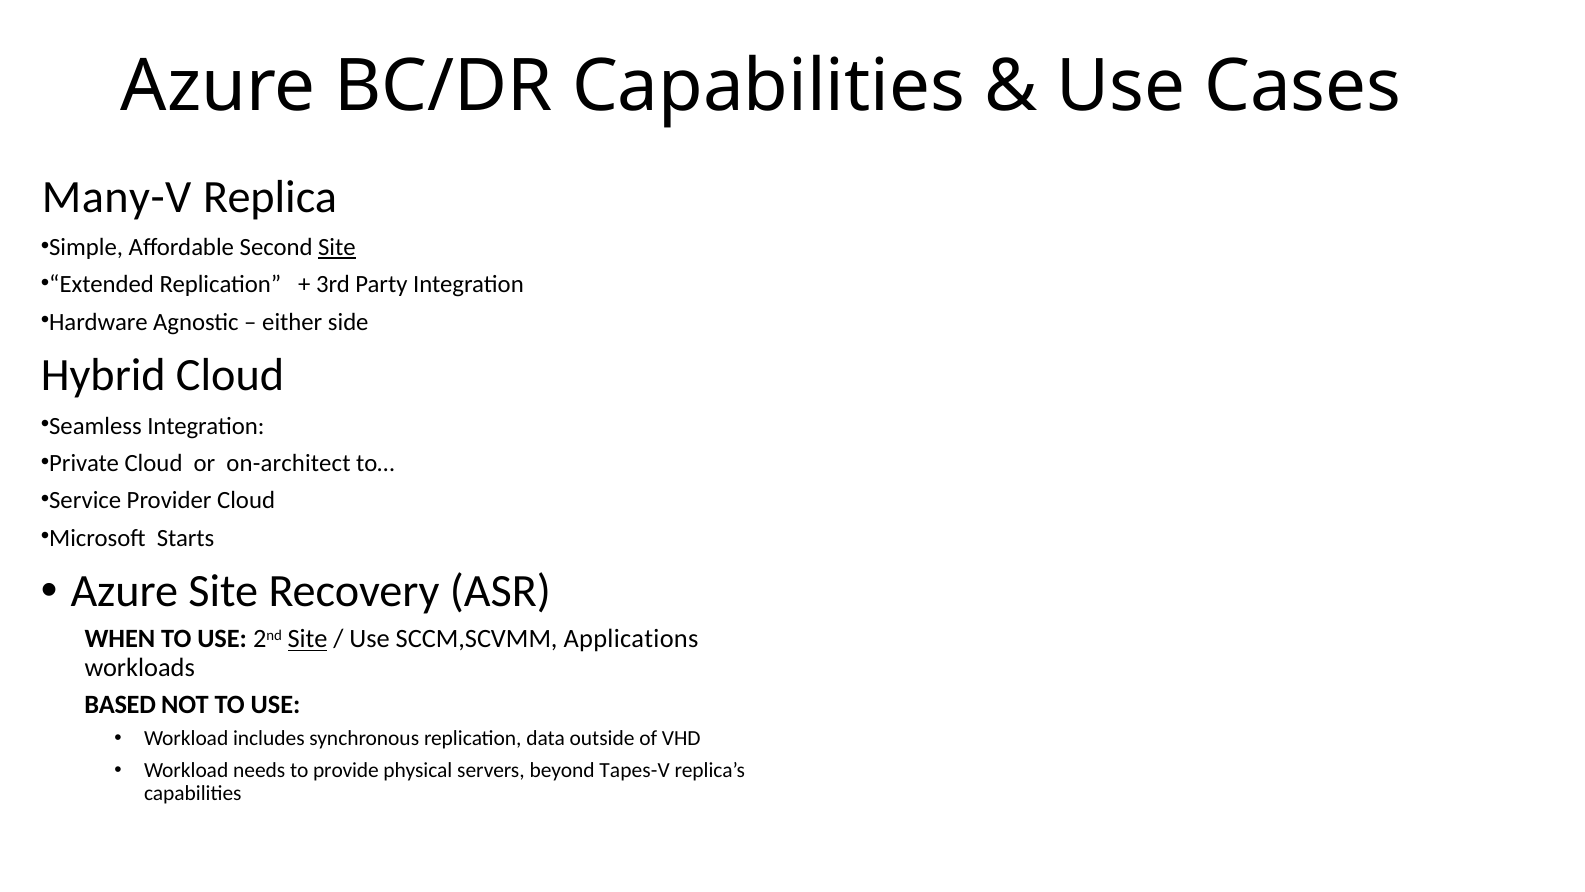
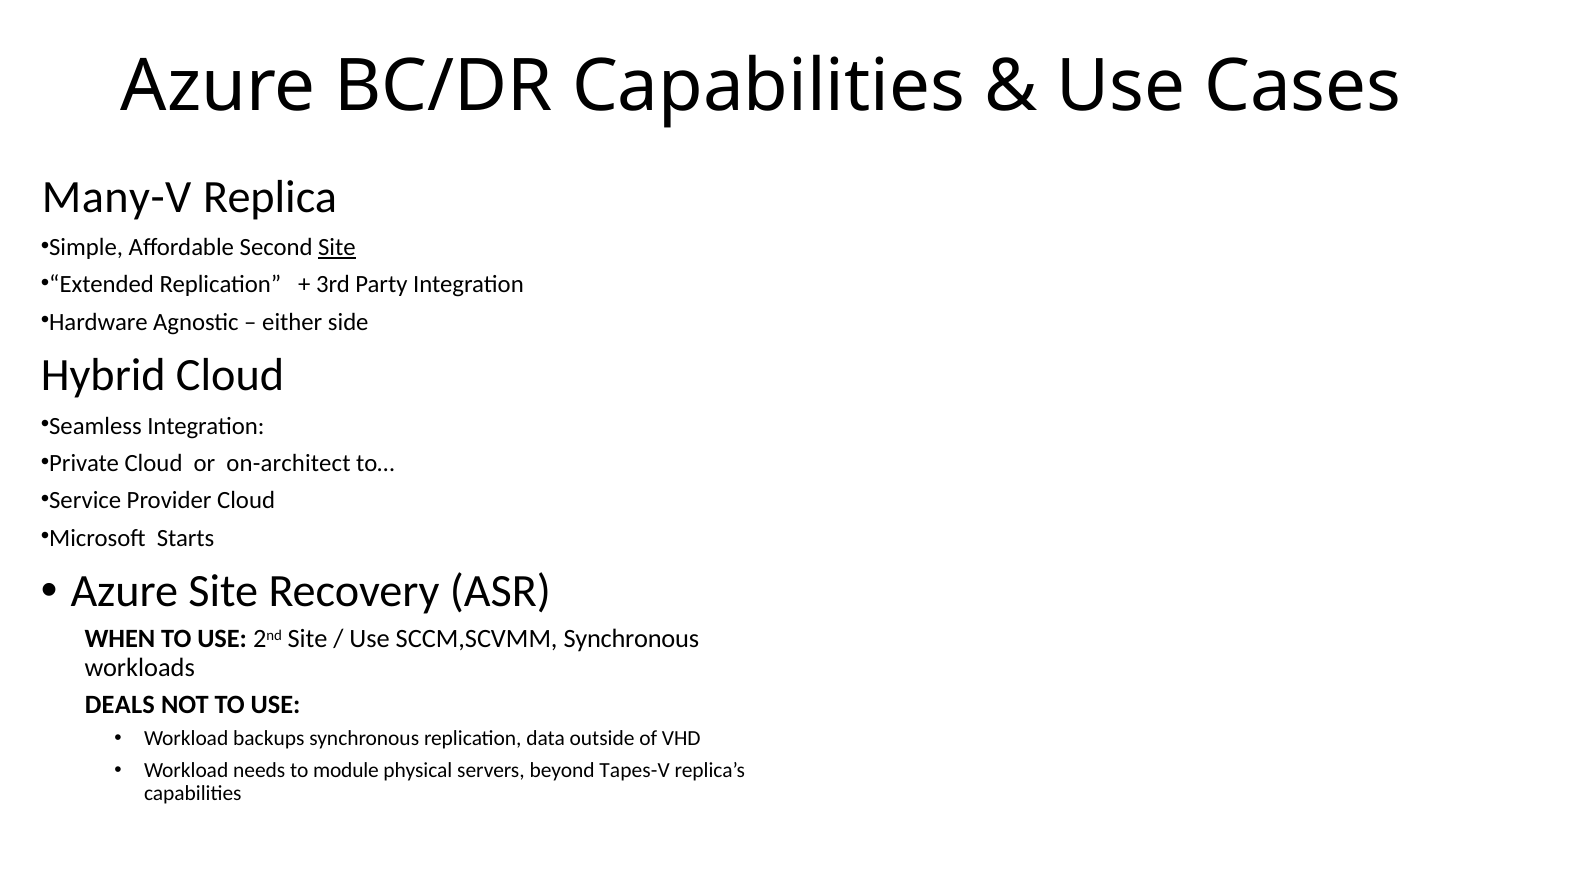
Site at (308, 639) underline: present -> none
SCCM,SCVMM Applications: Applications -> Synchronous
BASED: BASED -> DEALS
includes: includes -> backups
provide: provide -> module
